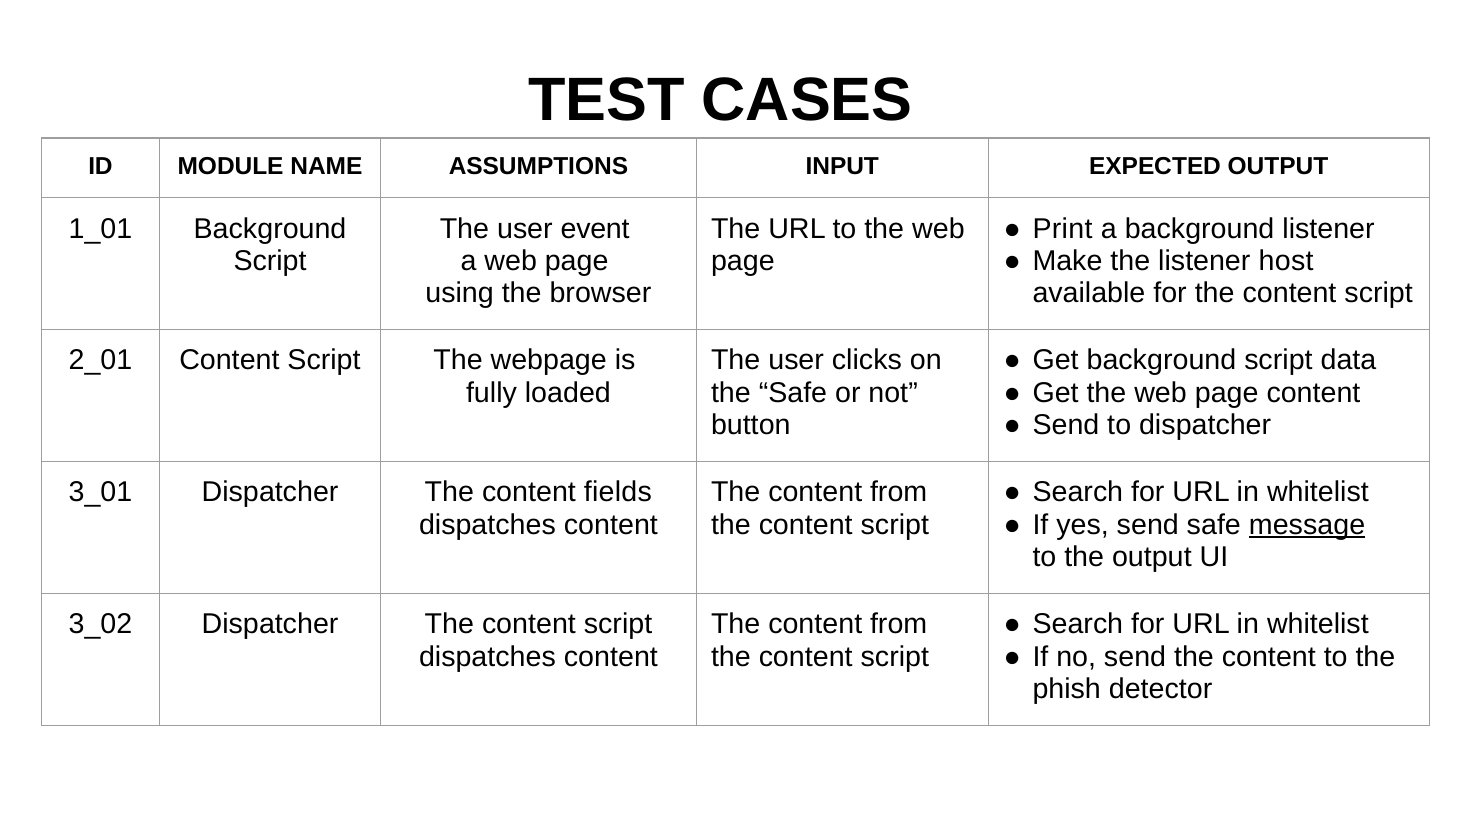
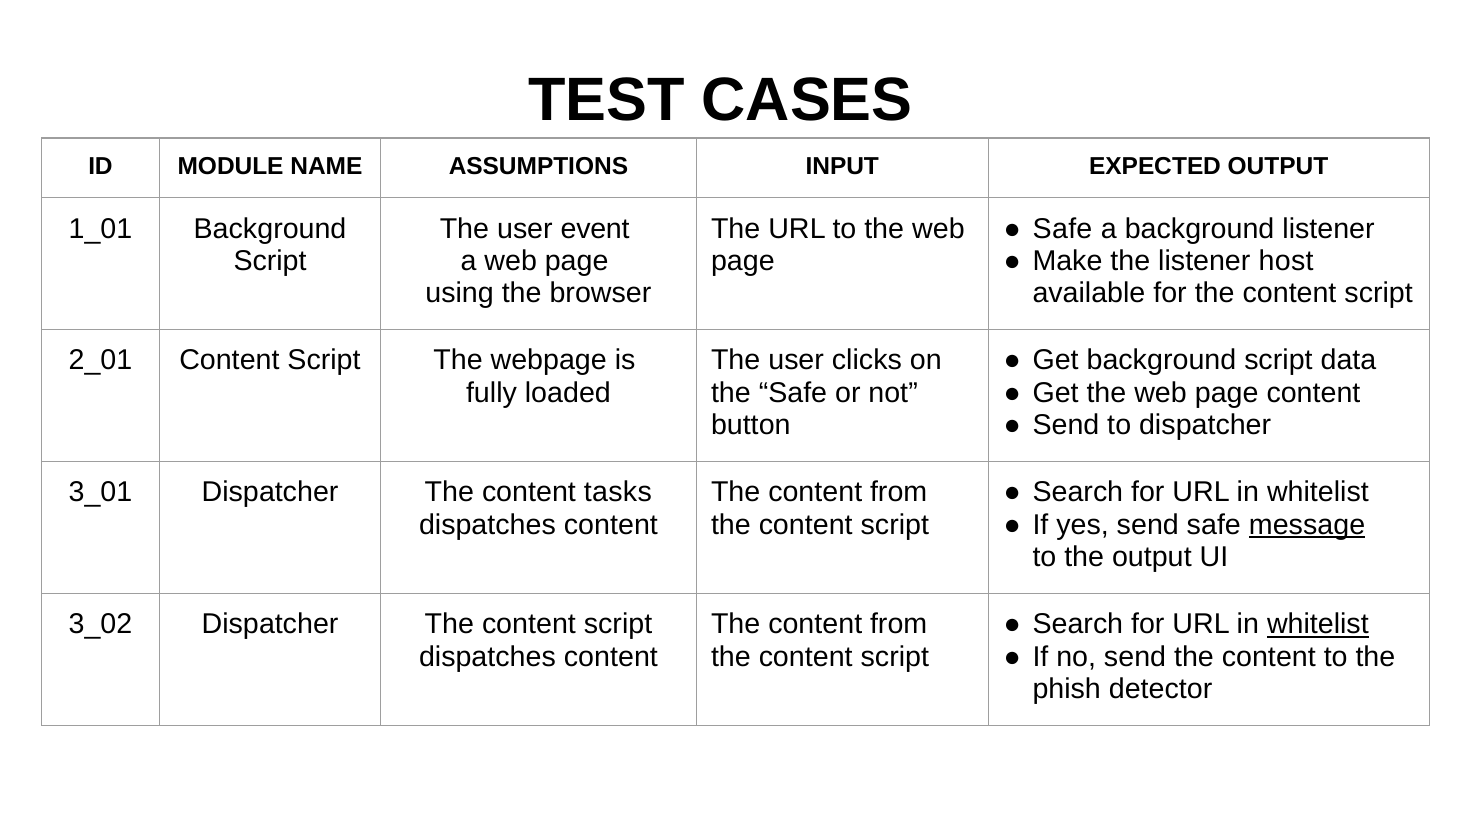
Print at (1063, 229): Print -> Safe
fields: fields -> tasks
whitelist at (1318, 625) underline: none -> present
